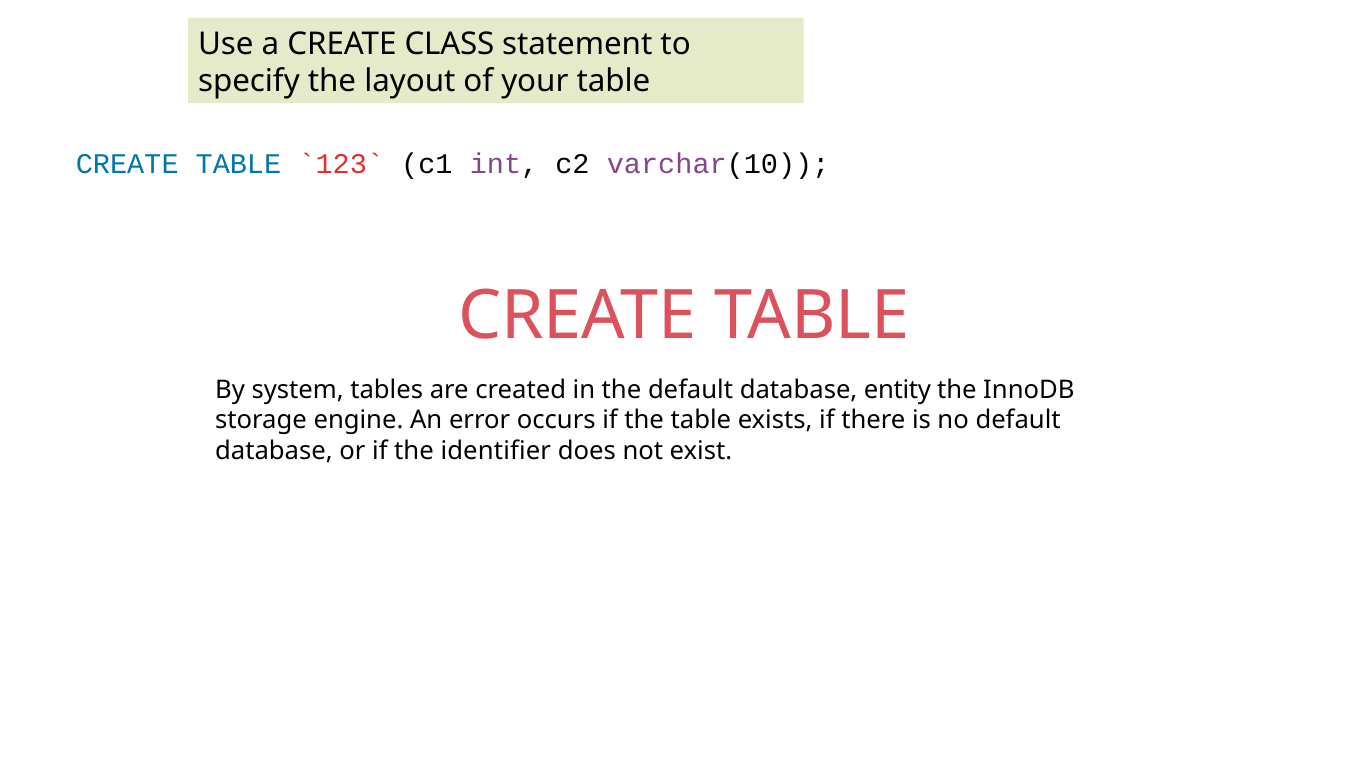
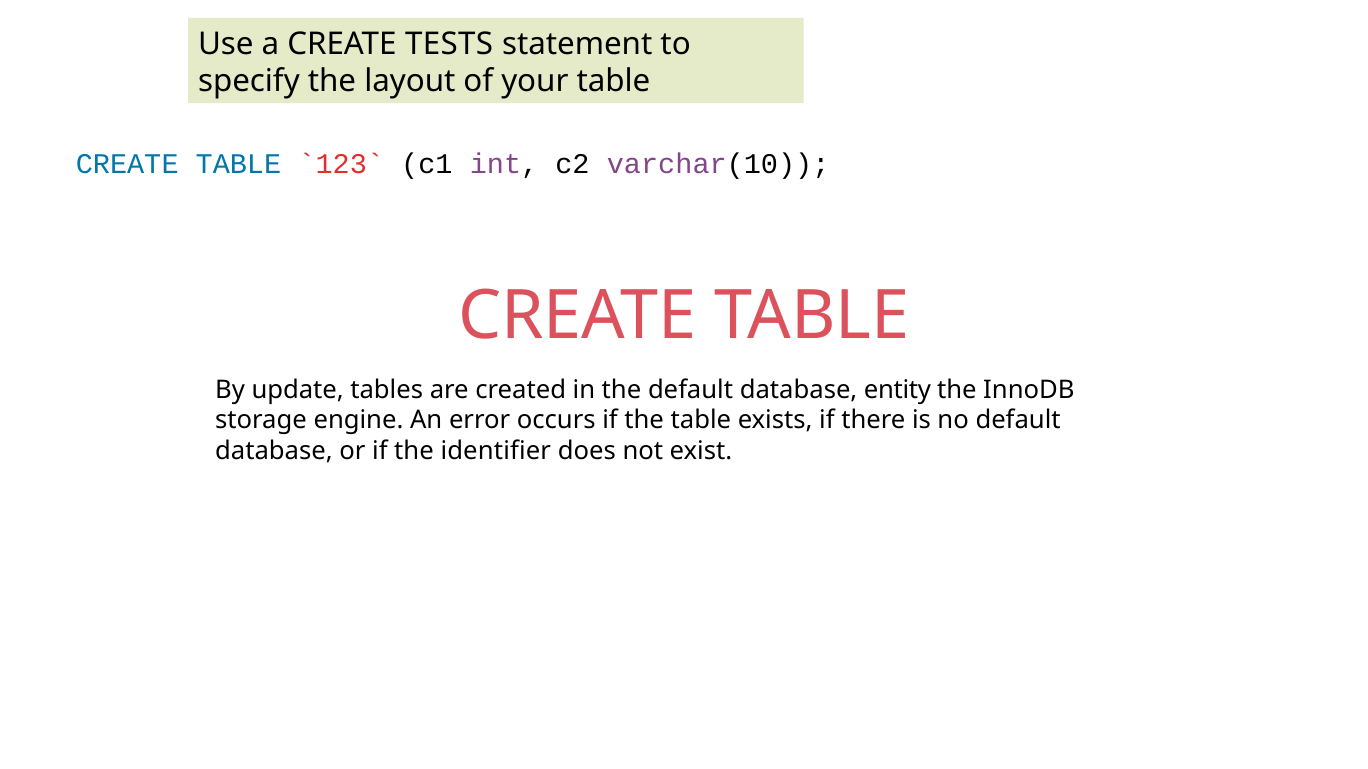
CLASS: CLASS -> TESTS
system: system -> update
